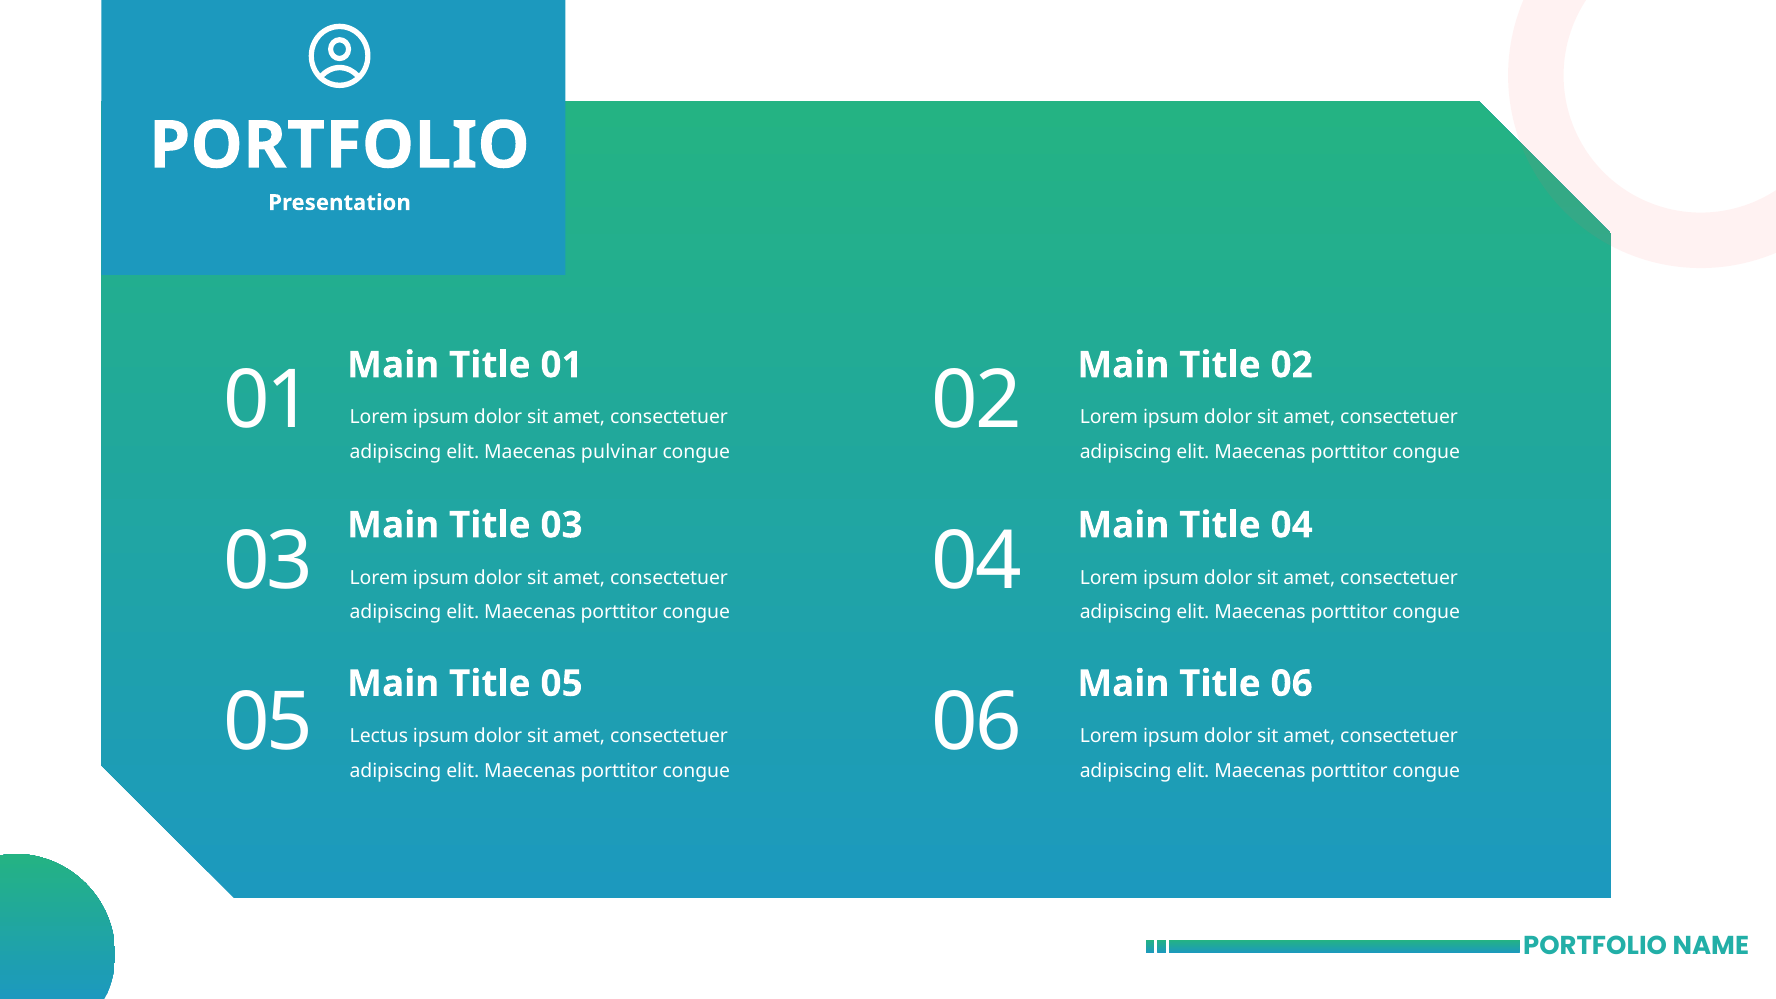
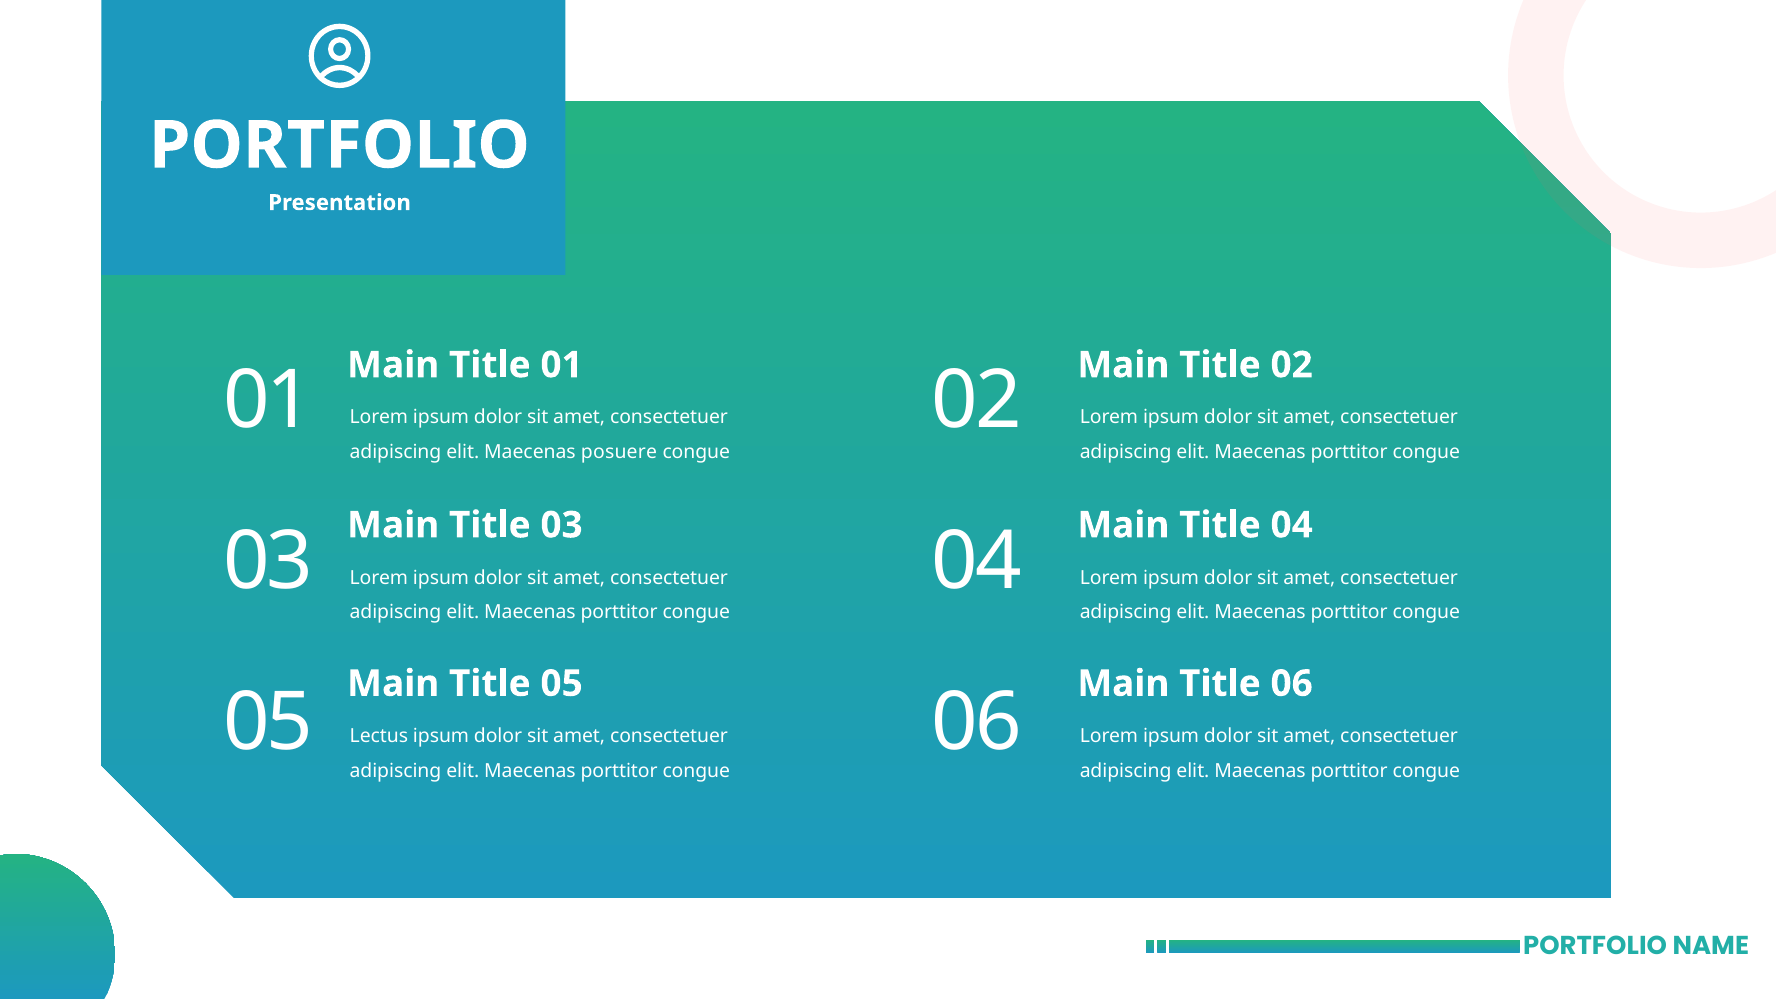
pulvinar: pulvinar -> posuere
